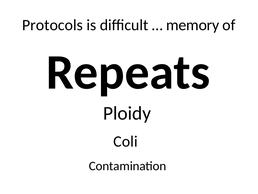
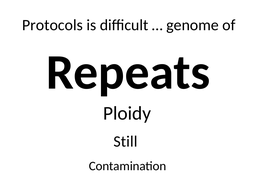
memory: memory -> genome
Coli: Coli -> Still
